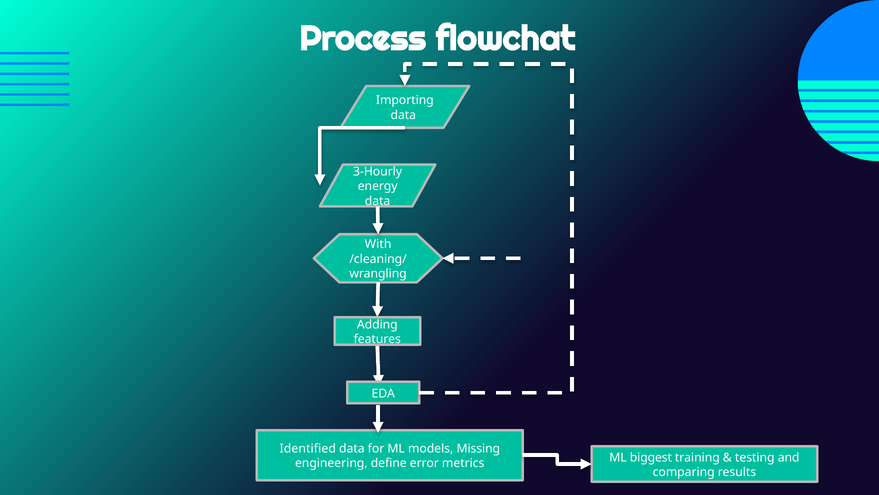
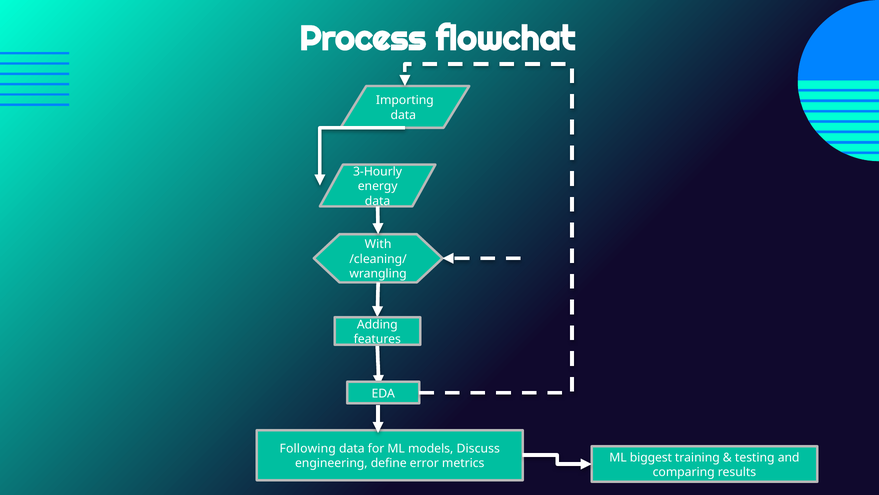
Identified: Identified -> Following
Missing: Missing -> Discuss
